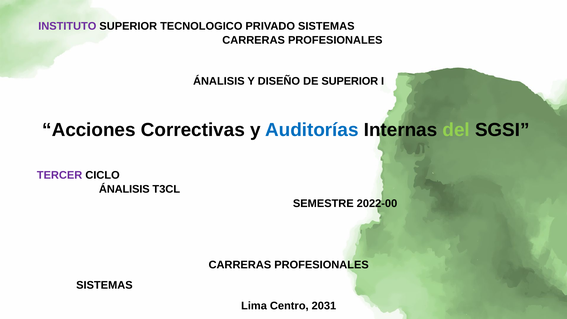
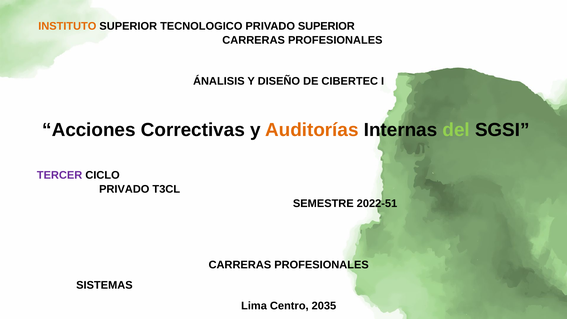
INSTITUTO colour: purple -> orange
PRIVADO SISTEMAS: SISTEMAS -> SUPERIOR
DE SUPERIOR: SUPERIOR -> CIBERTEC
Auditorías colour: blue -> orange
ÁNALISIS at (124, 189): ÁNALISIS -> PRIVADO
2022-00: 2022-00 -> 2022-51
2031: 2031 -> 2035
